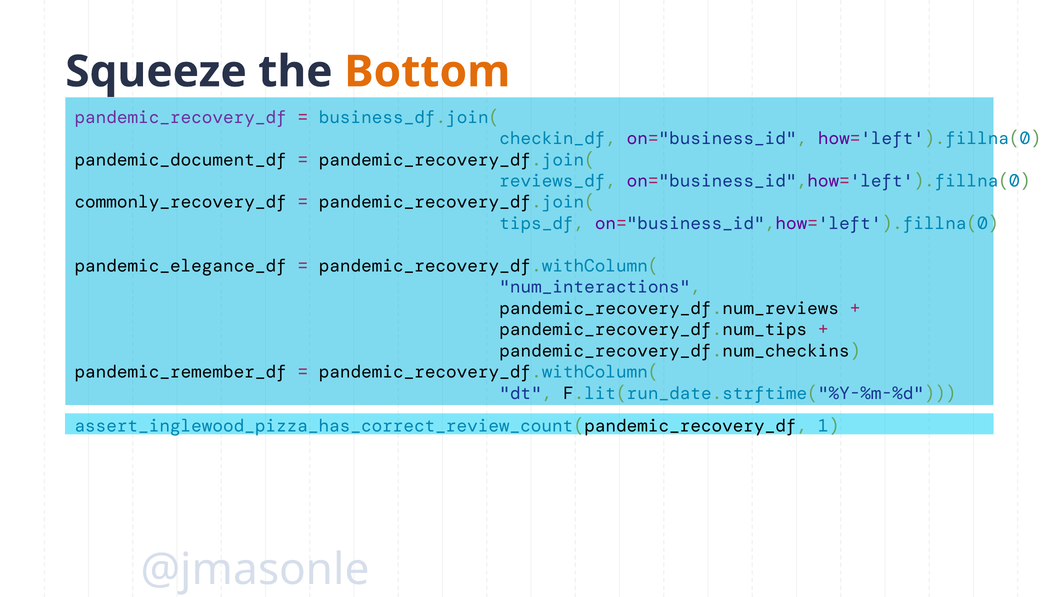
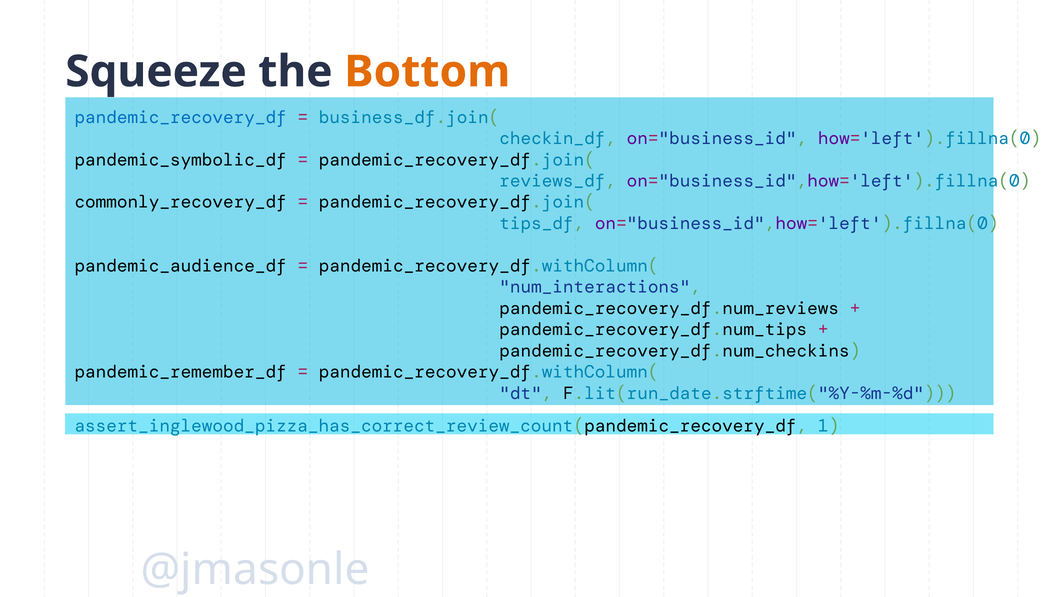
pandemic_recovery_df colour: purple -> blue
pandemic_document_df: pandemic_document_df -> pandemic_symbolic_df
pandemic_elegance_df: pandemic_elegance_df -> pandemic_audience_df
